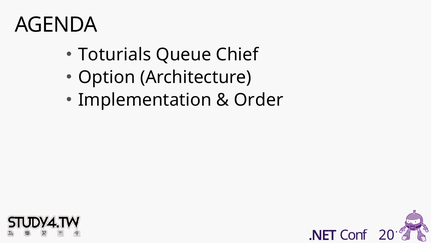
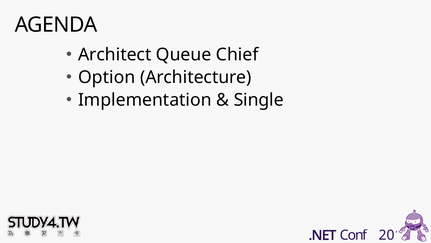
Toturials: Toturials -> Architect
Order: Order -> Single
